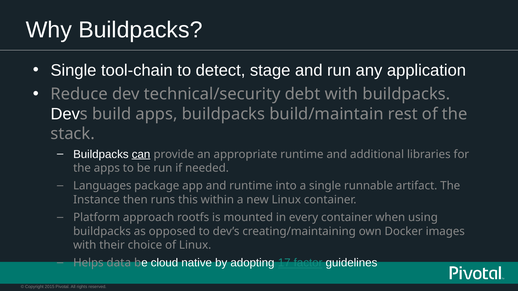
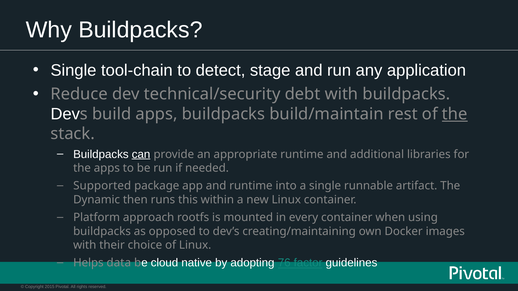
the at (455, 114) underline: none -> present
Languages: Languages -> Supported
Instance: Instance -> Dynamic
17: 17 -> 76
